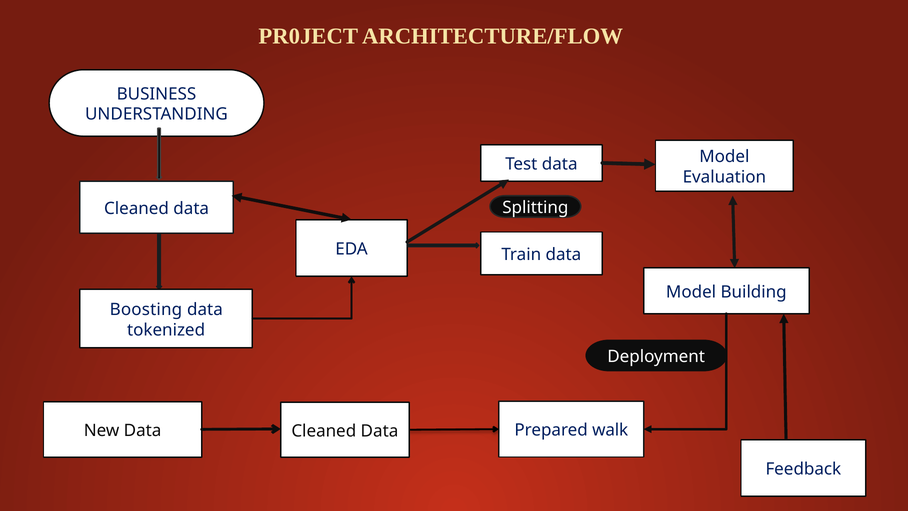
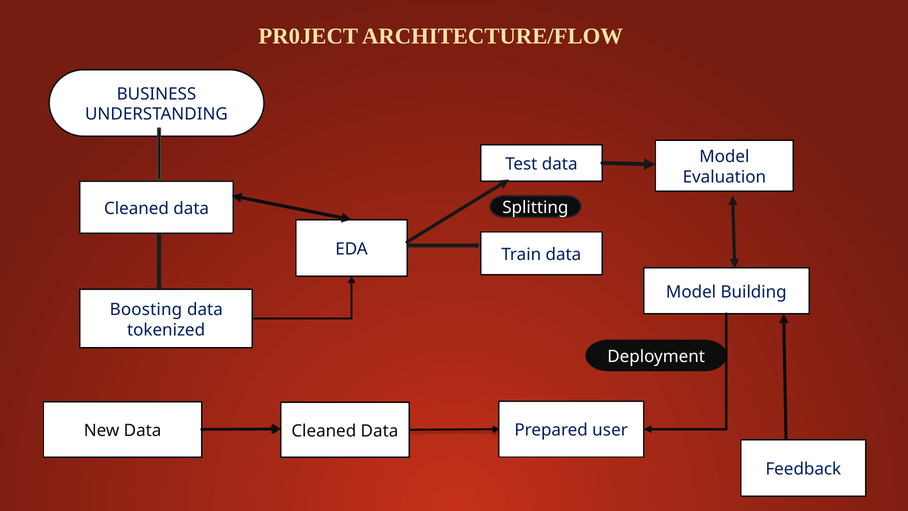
walk: walk -> user
